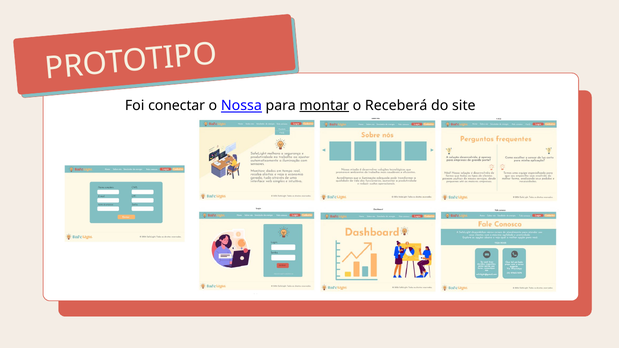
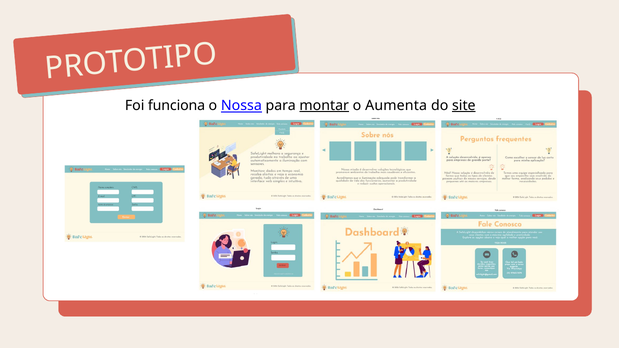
conectar: conectar -> funciona
Receberá: Receberá -> Aumenta
site underline: none -> present
